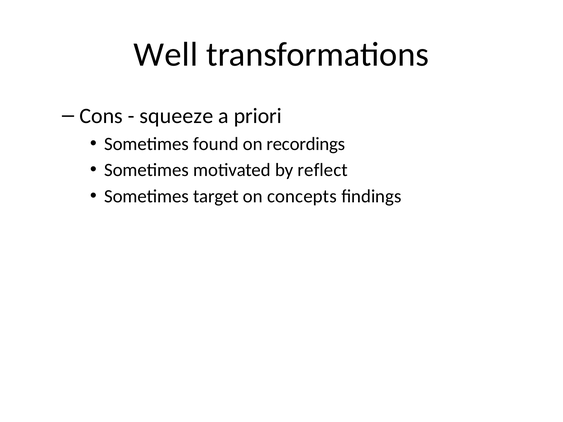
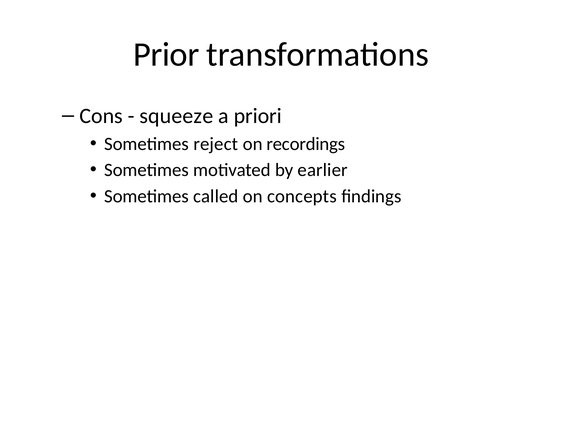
Well: Well -> Prior
found: found -> reject
reflect: reflect -> earlier
target: target -> called
